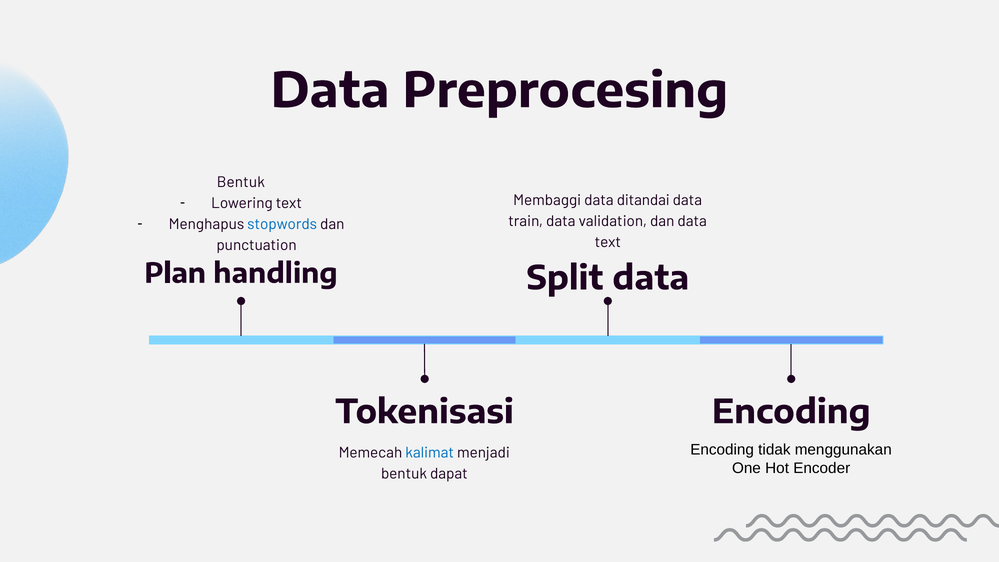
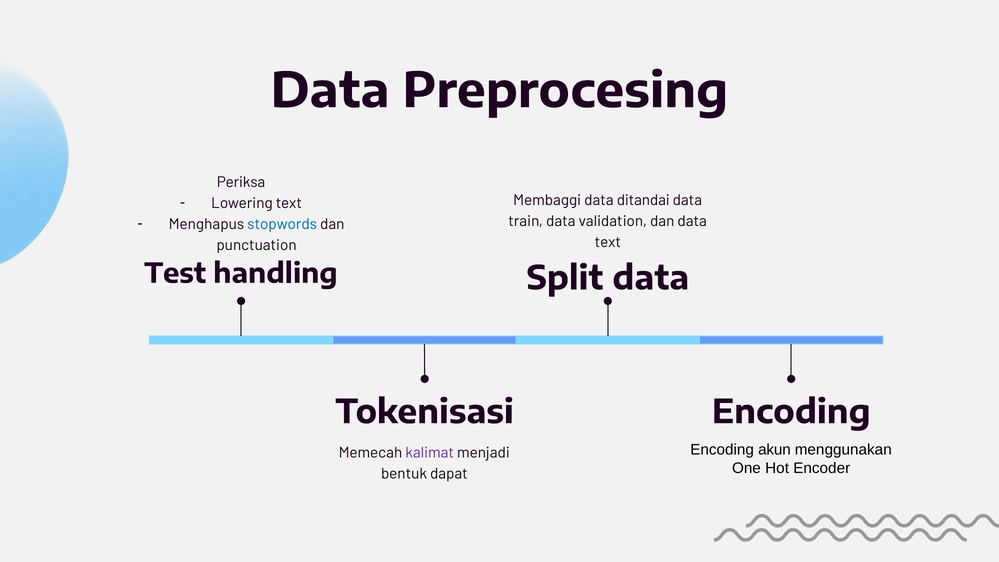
Bentuk at (241, 182): Bentuk -> Periksa
Plan: Plan -> Test
tidak: tidak -> akun
kalimat colour: blue -> purple
